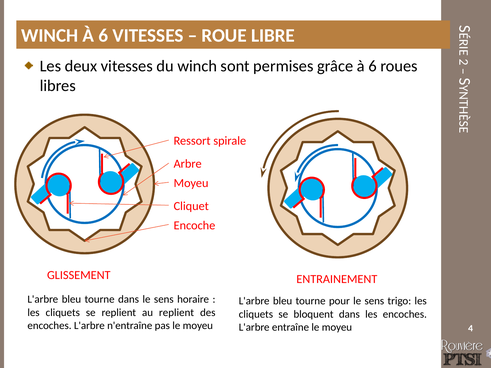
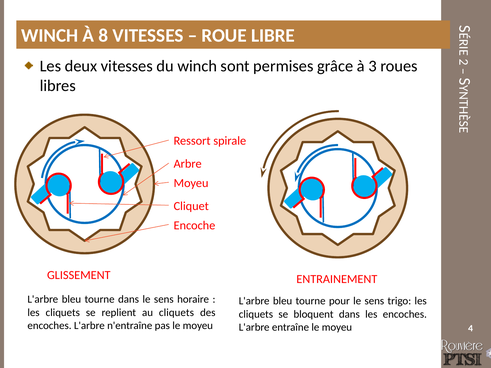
WINCH À 6: 6 -> 8
grâce à 6: 6 -> 3
au replient: replient -> cliquets
